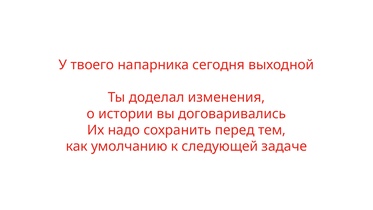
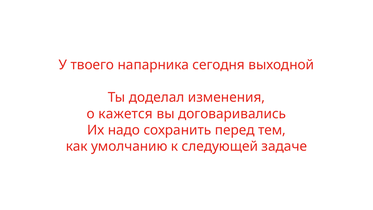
истории: истории -> кажется
